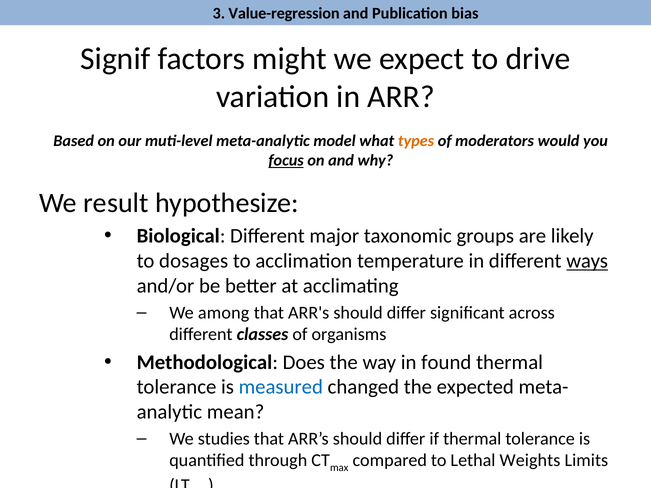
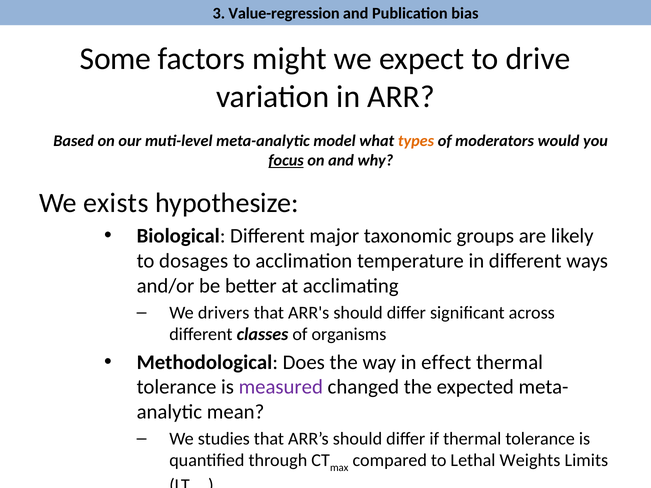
Signif: Signif -> Some
result: result -> exists
ways underline: present -> none
among: among -> drivers
found: found -> effect
measured colour: blue -> purple
